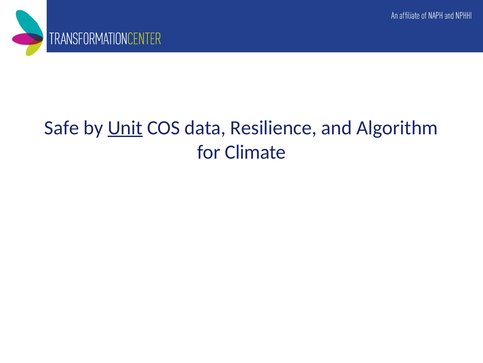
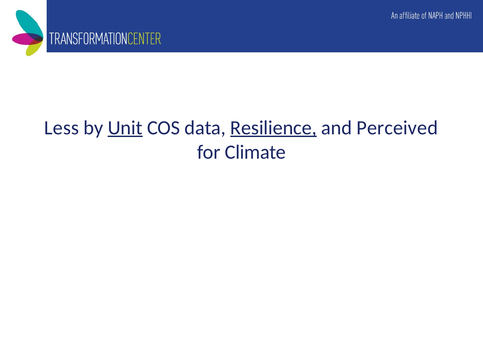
Safe: Safe -> Less
Resilience underline: none -> present
Algorithm: Algorithm -> Perceived
